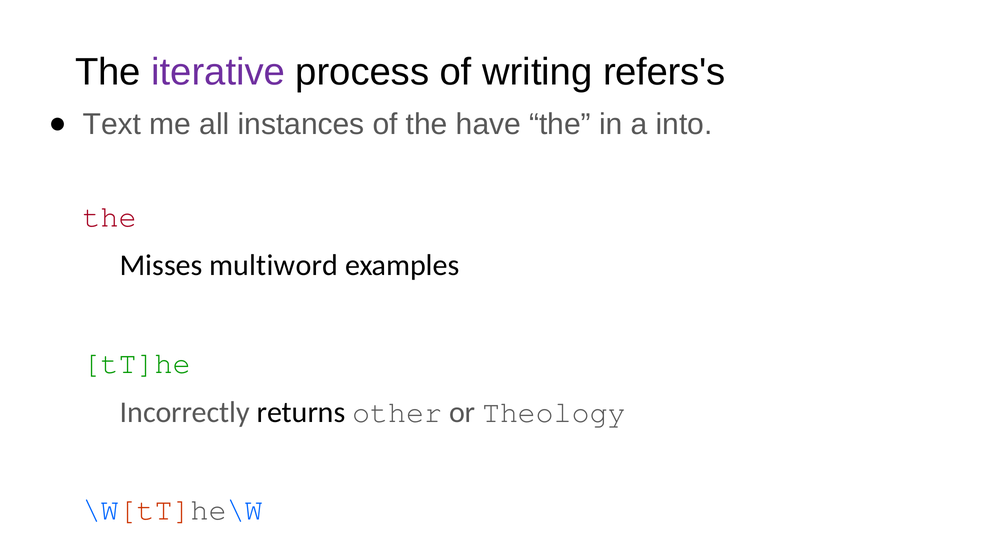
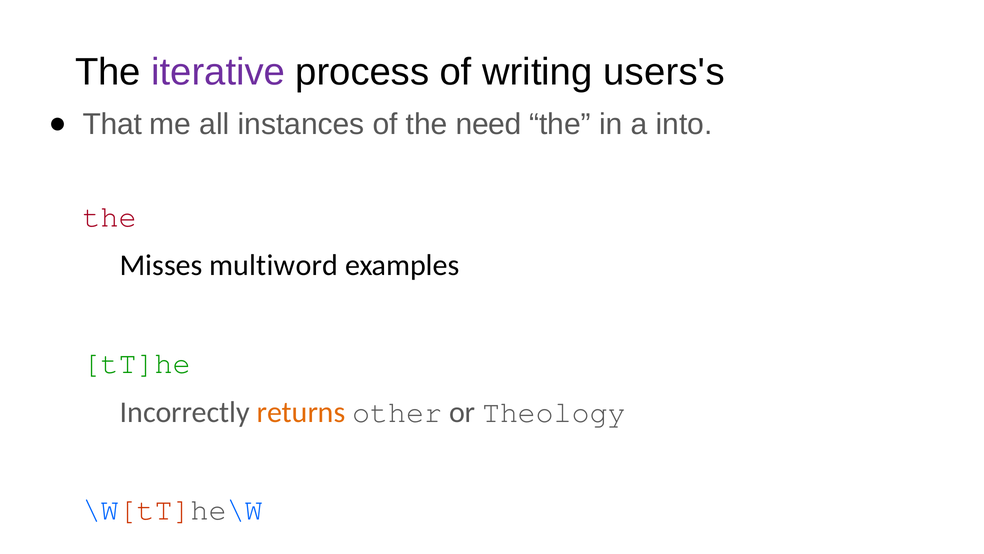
refers's: refers's -> users's
Text: Text -> That
have: have -> need
returns colour: black -> orange
